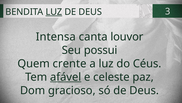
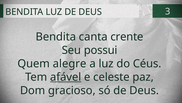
LUZ at (54, 12) underline: present -> none
Intensa at (56, 37): Intensa -> Bendita
louvor: louvor -> crente
crente: crente -> alegre
